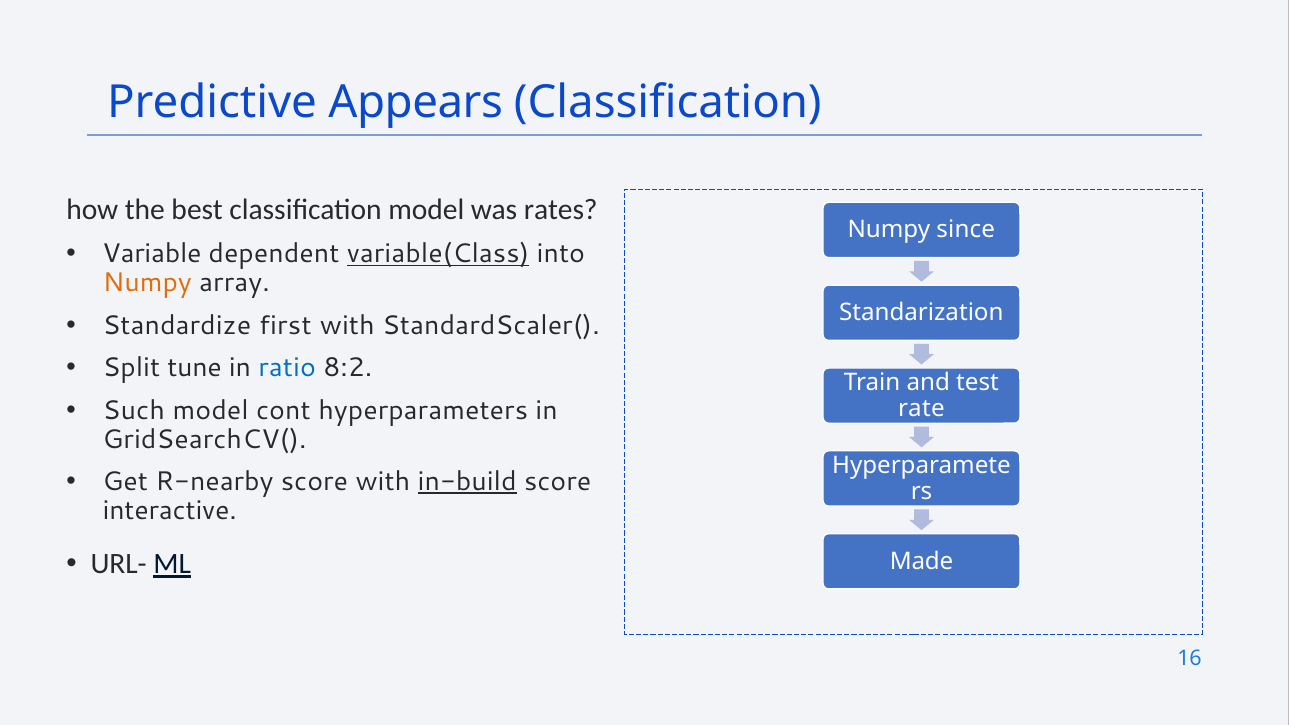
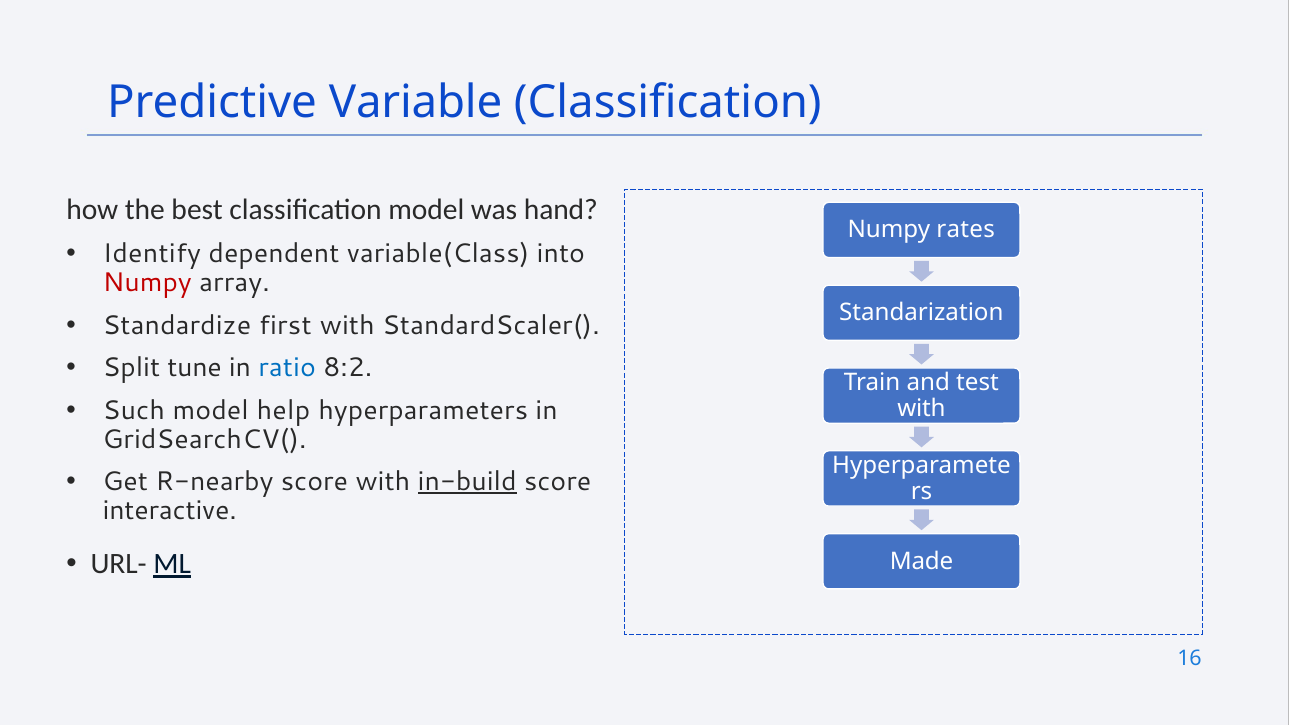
Appears: Appears -> Variable
rates: rates -> hand
since: since -> rates
Variable: Variable -> Identify
variable(Class underline: present -> none
Numpy at (147, 283) colour: orange -> red
cont: cont -> help
rate at (921, 409): rate -> with
